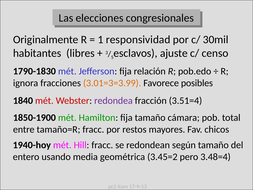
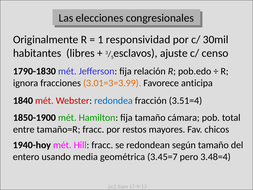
posibles: posibles -> anticipa
redondea colour: purple -> blue
3.45=2: 3.45=2 -> 3.45=7
